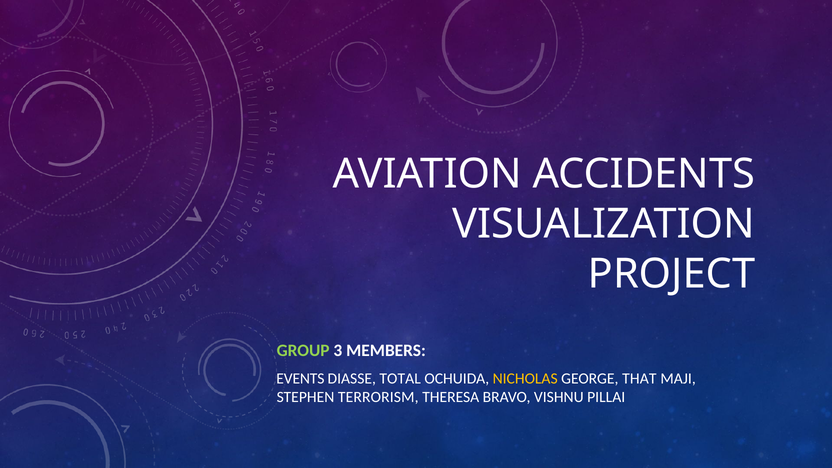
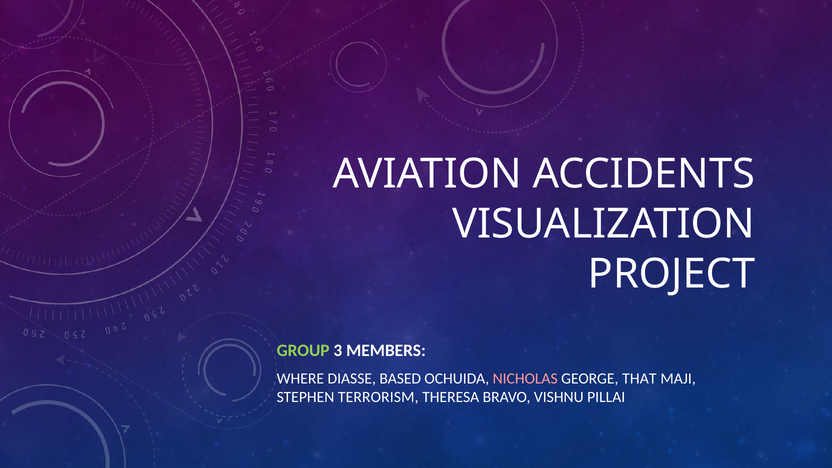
EVENTS: EVENTS -> WHERE
TOTAL: TOTAL -> BASED
NICHOLAS colour: yellow -> pink
